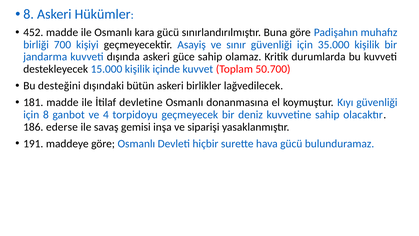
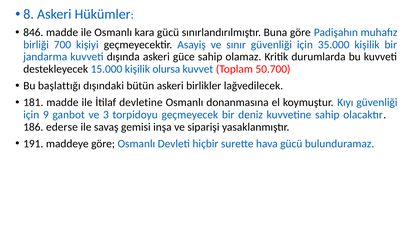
452: 452 -> 846
içinde: içinde -> olursa
desteğini: desteğini -> başlattığı
için 8: 8 -> 9
4: 4 -> 3
